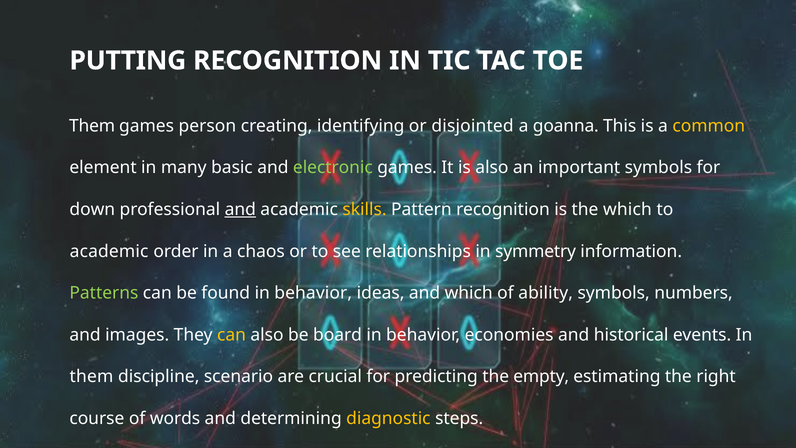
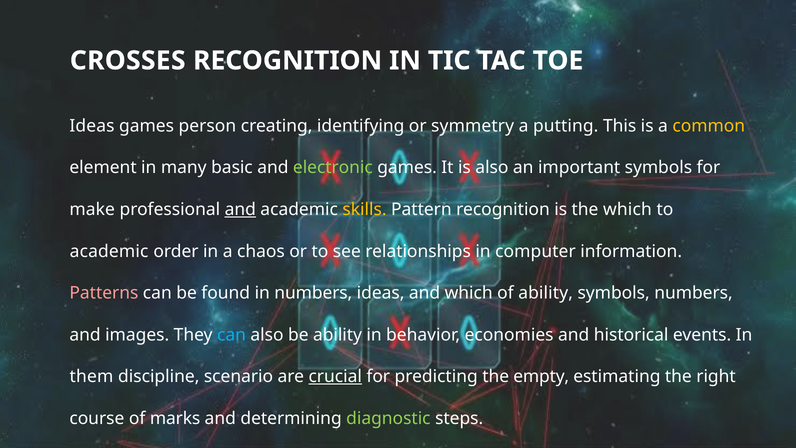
PUTTING: PUTTING -> CROSSES
Them at (92, 126): Them -> Ideas
disjointed: disjointed -> symmetry
goanna: goanna -> putting
down: down -> make
symmetry: symmetry -> computer
Patterns colour: light green -> pink
found in behavior: behavior -> numbers
can at (231, 335) colour: yellow -> light blue
be board: board -> ability
crucial underline: none -> present
words: words -> marks
diagnostic colour: yellow -> light green
